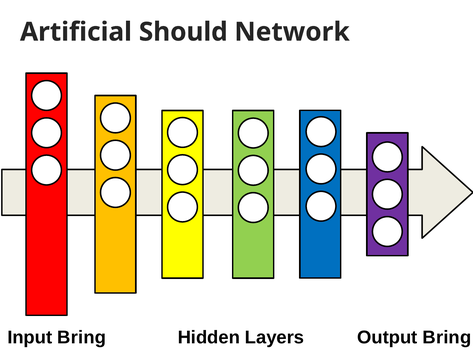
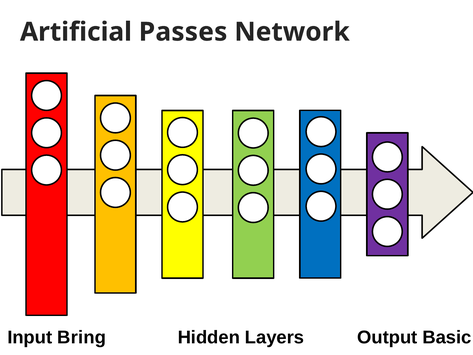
Should: Should -> Passes
Output Bring: Bring -> Basic
